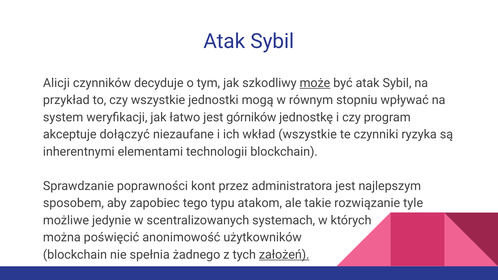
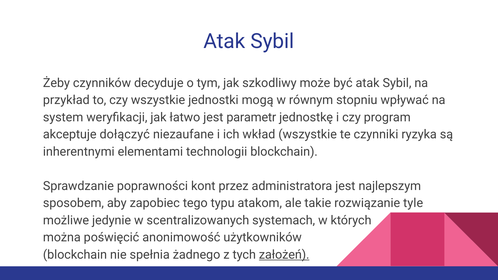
Alicji: Alicji -> Żeby
może underline: present -> none
górników: górników -> parametr
